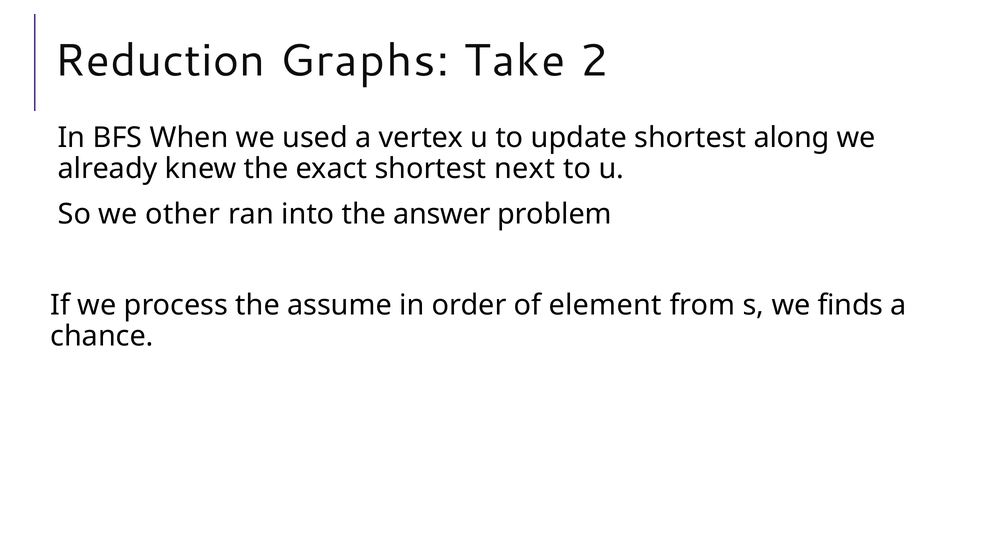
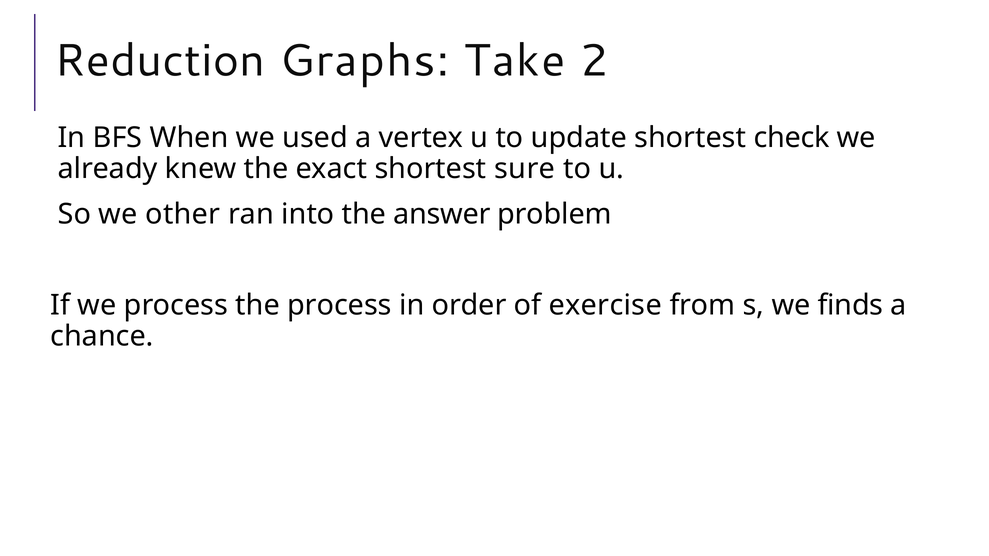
along: along -> check
next: next -> sure
the assume: assume -> process
element: element -> exercise
